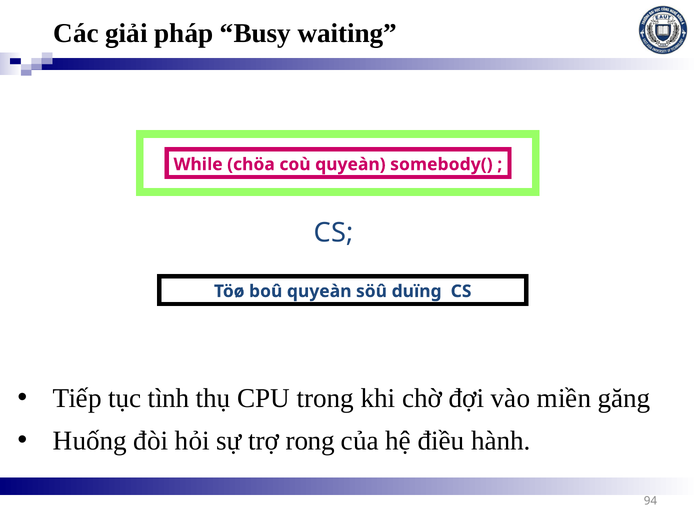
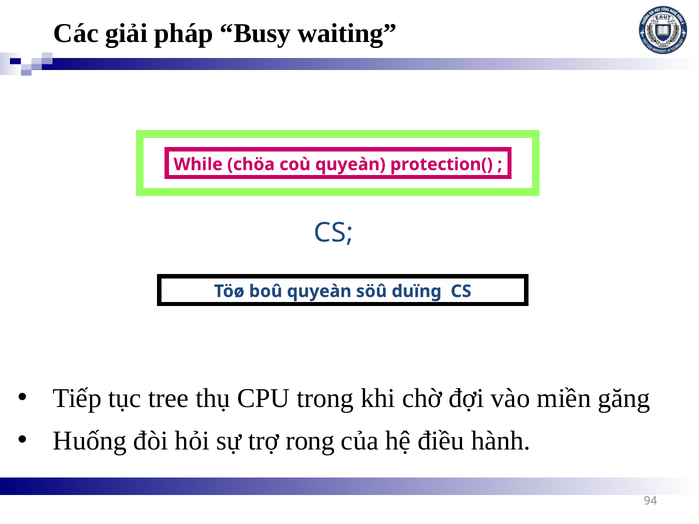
somebody(: somebody( -> protection(
tình: tình -> tree
